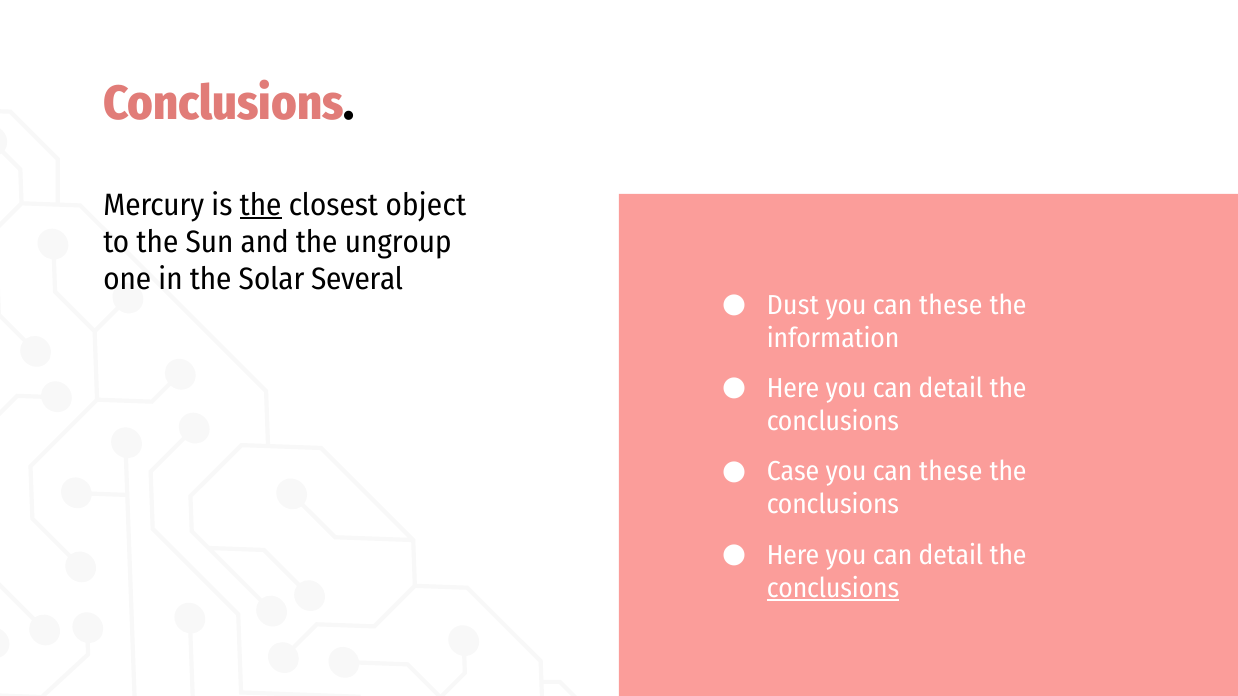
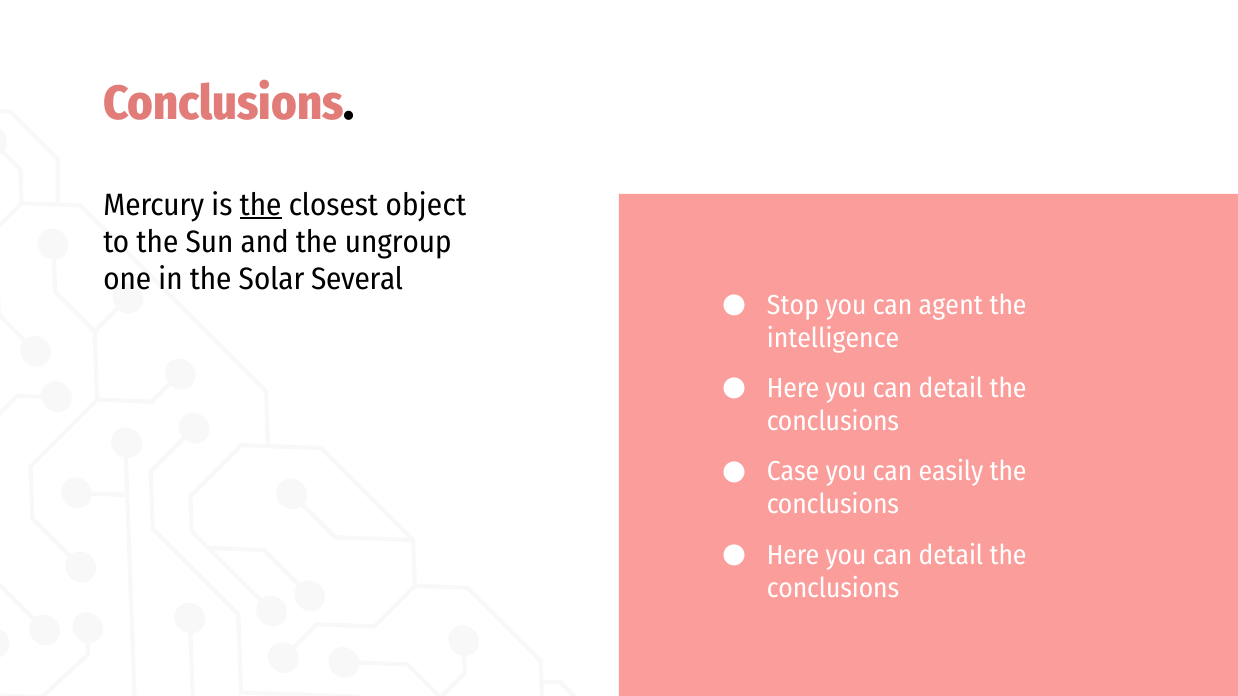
Dust: Dust -> Stop
these at (951, 306): these -> agent
information: information -> intelligence
these at (951, 472): these -> easily
conclusions at (833, 588) underline: present -> none
